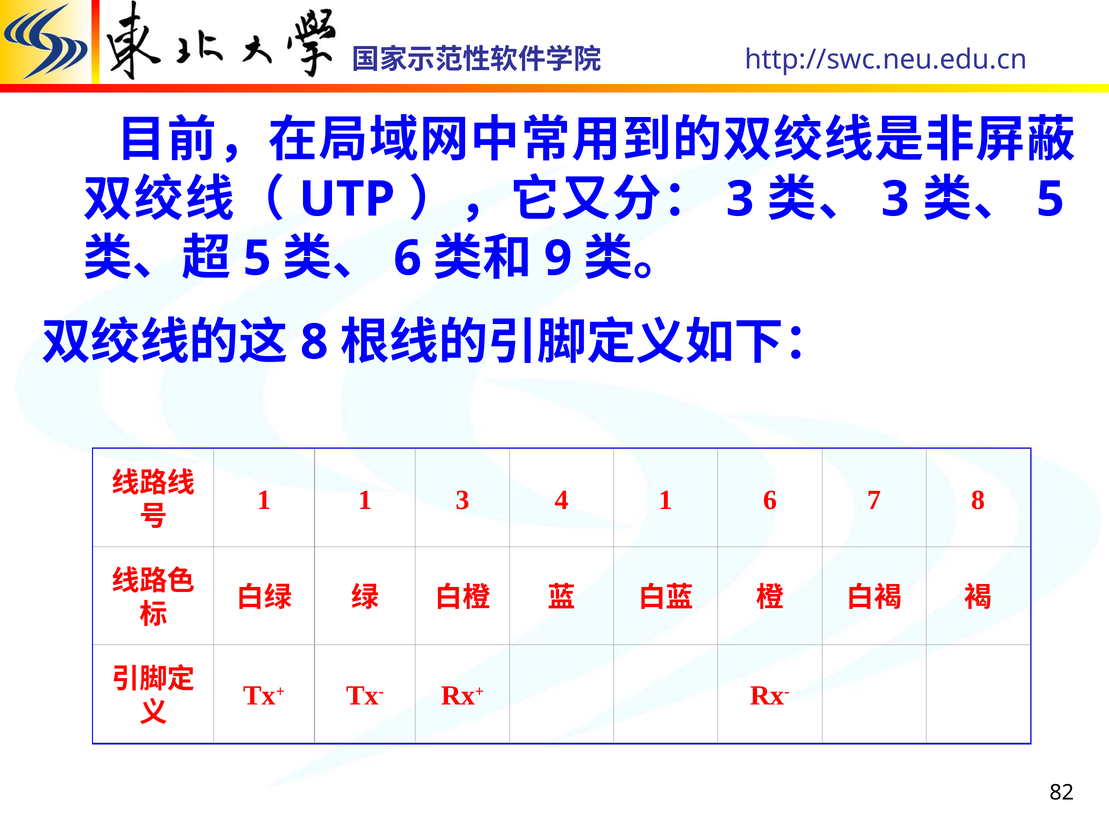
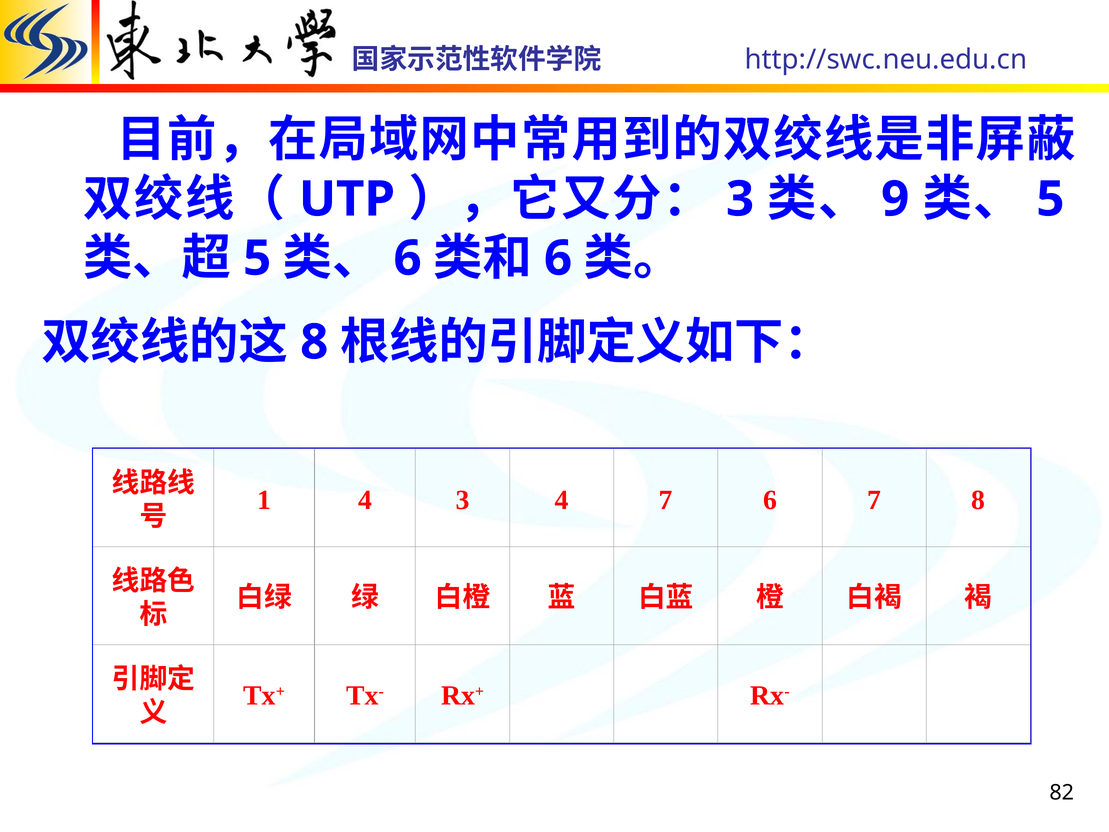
3 at (895, 199): 3 -> 9
9 at (558, 258): 9 -> 6
1 1: 1 -> 4
4 1: 1 -> 7
